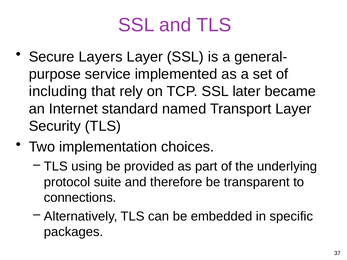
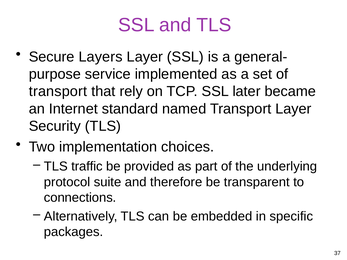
including at (58, 92): including -> transport
using: using -> traffic
